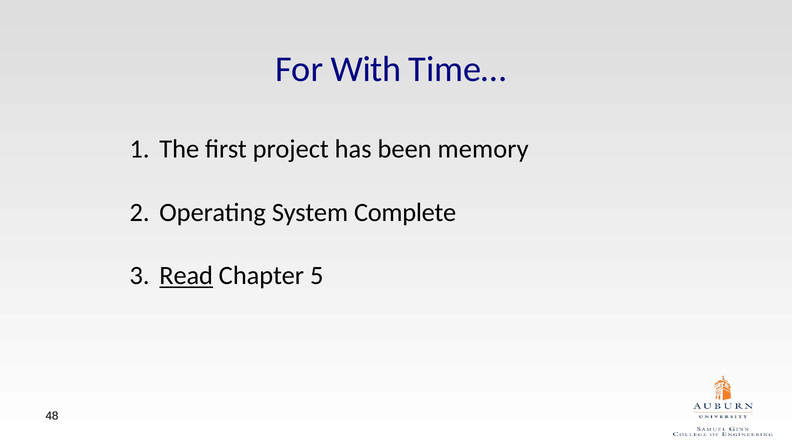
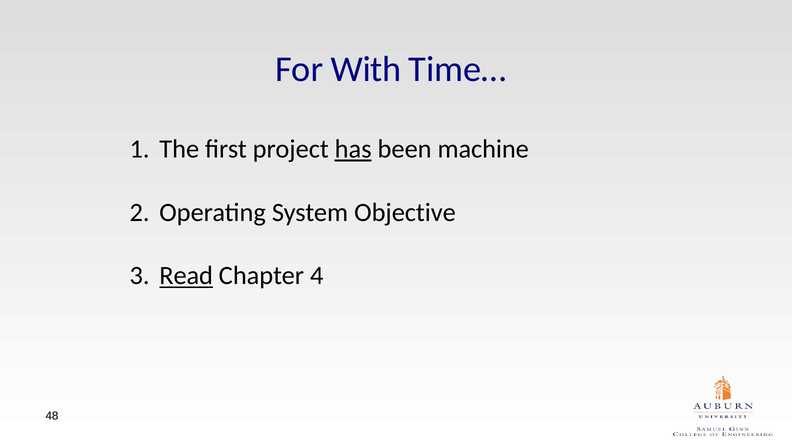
has underline: none -> present
memory: memory -> machine
Complete: Complete -> Objective
5: 5 -> 4
